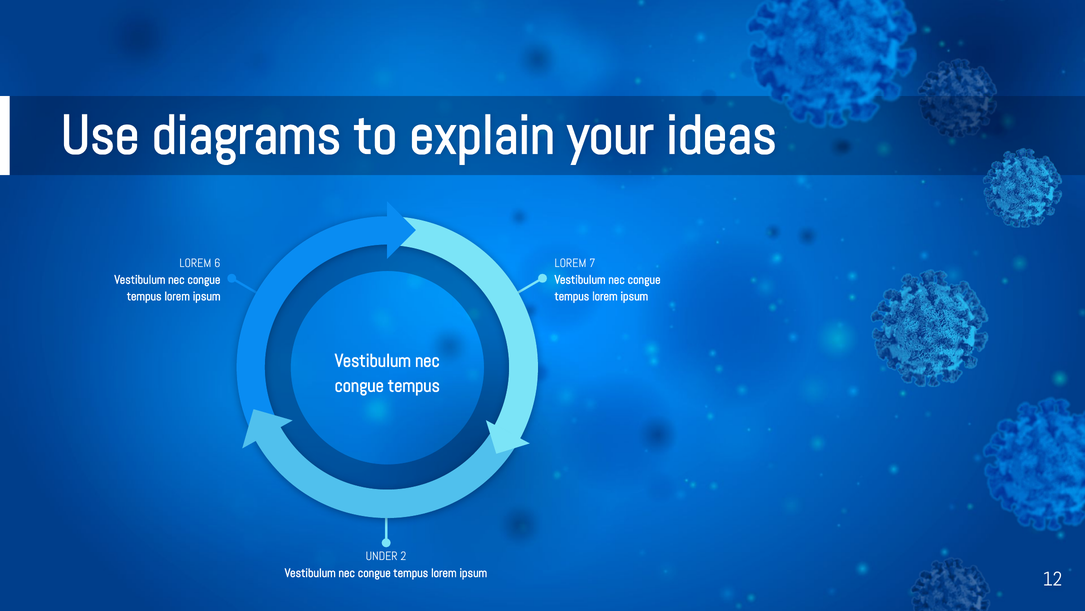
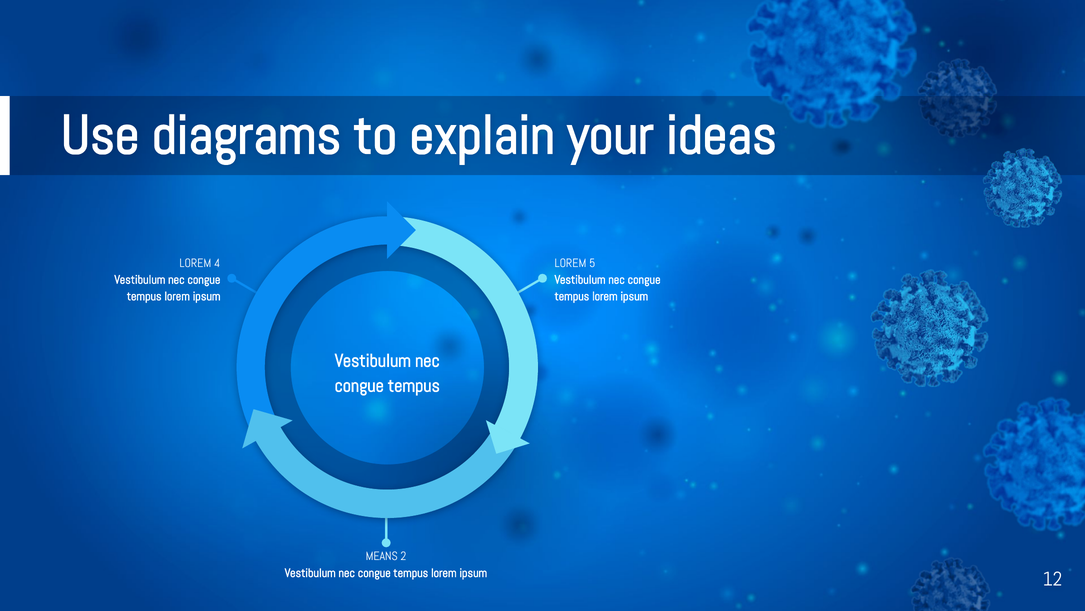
6: 6 -> 4
7: 7 -> 5
UNDER: UNDER -> MEANS
